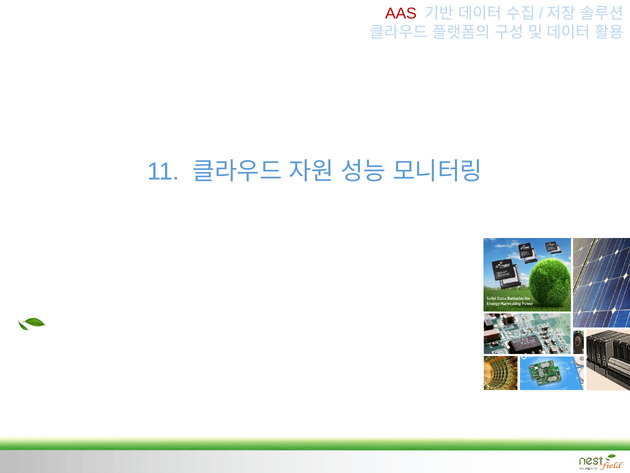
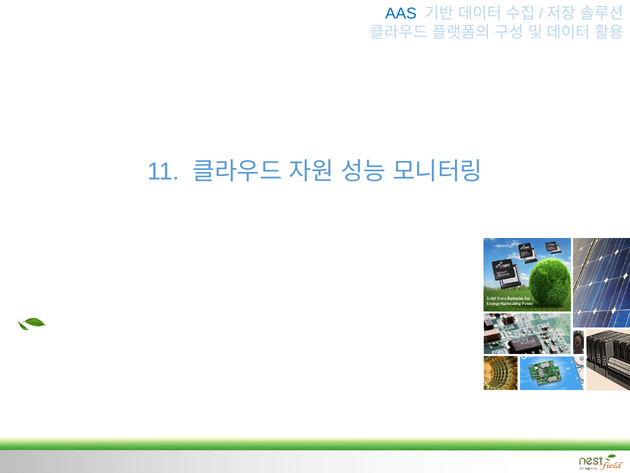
AAS colour: red -> blue
